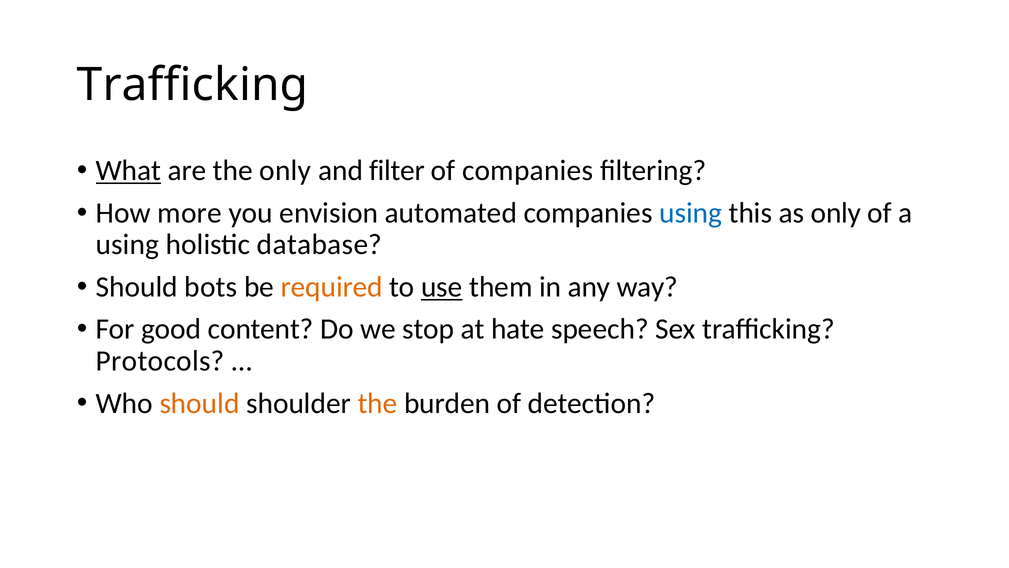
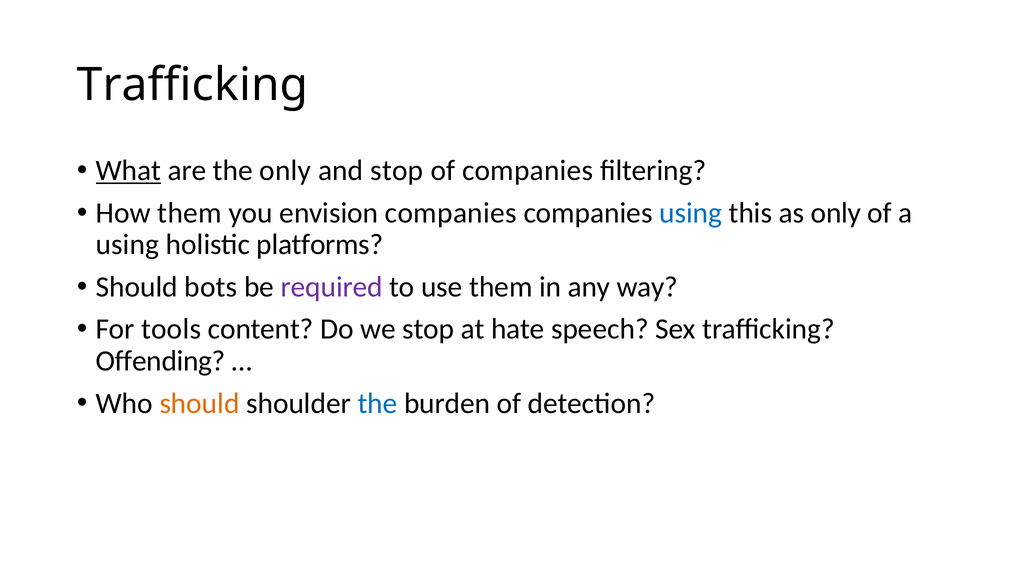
and filter: filter -> stop
How more: more -> them
envision automated: automated -> companies
database: database -> platforms
required colour: orange -> purple
use underline: present -> none
good: good -> tools
Protocols: Protocols -> Offending
the at (378, 403) colour: orange -> blue
